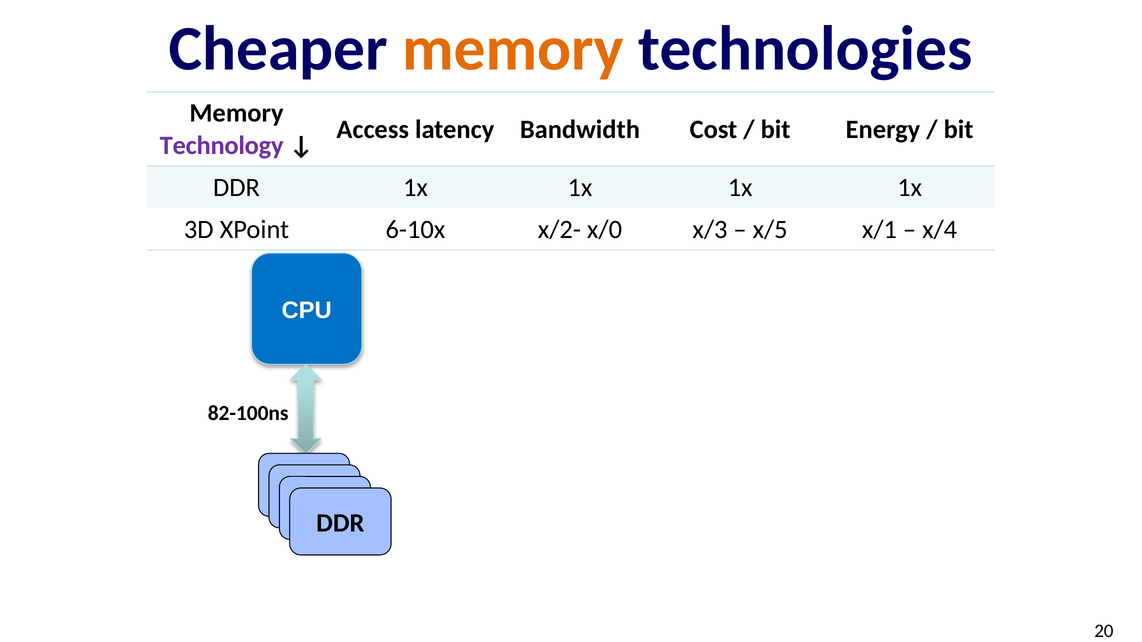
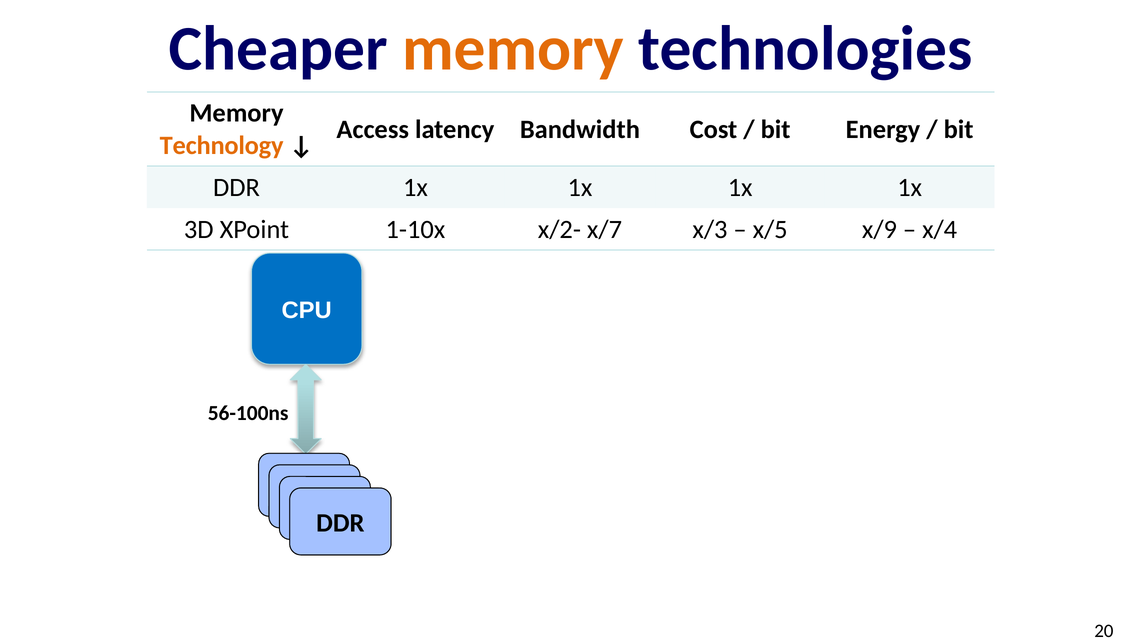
Technology colour: purple -> orange
6-10x: 6-10x -> 1-10x
x/0: x/0 -> x/7
x/1: x/1 -> x/9
82-100ns: 82-100ns -> 56-100ns
